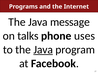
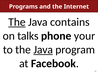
The at (17, 22) underline: none -> present
message: message -> contains
uses: uses -> your
